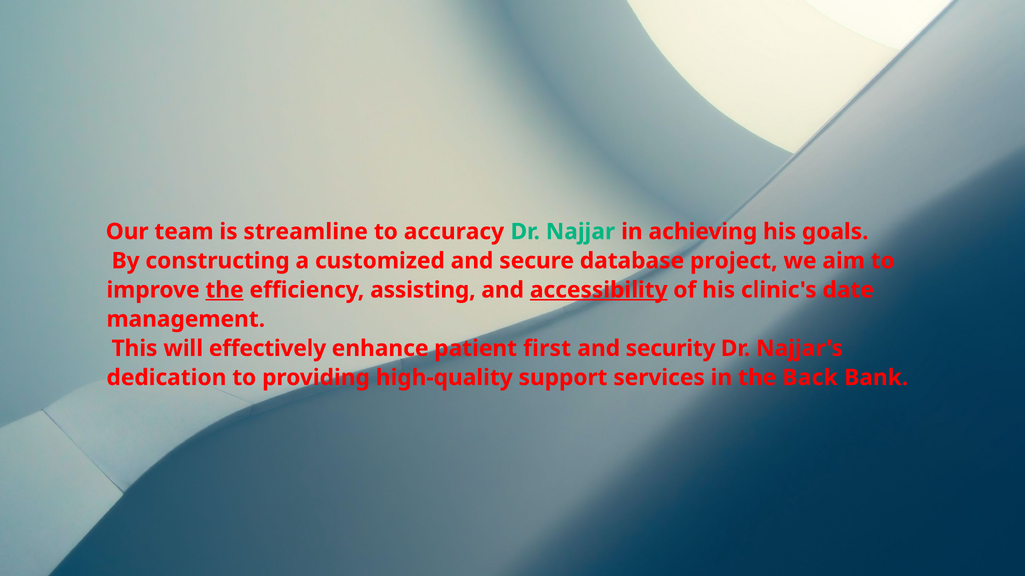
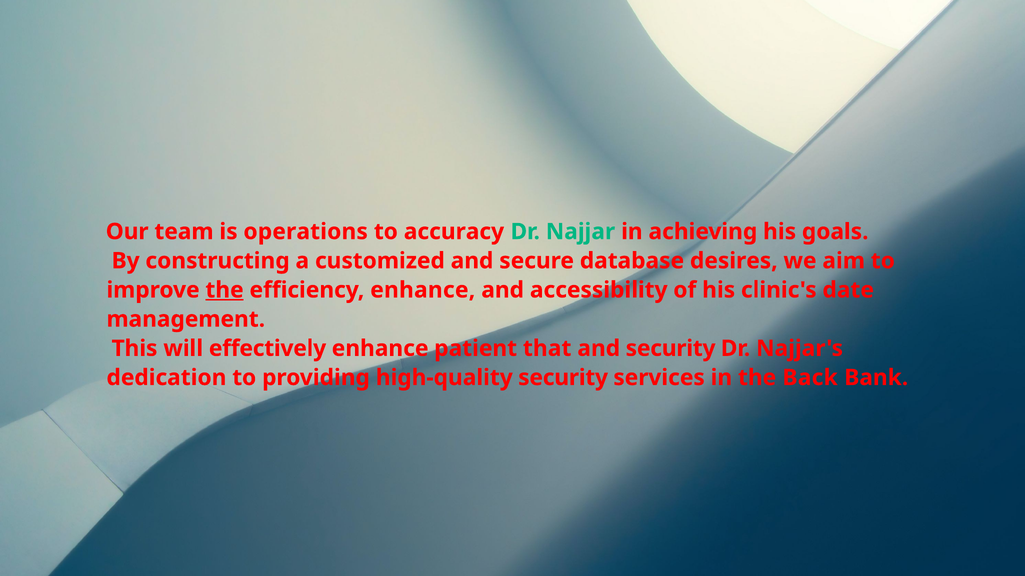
streamline: streamline -> operations
project: project -> desires
efficiency assisting: assisting -> enhance
accessibility underline: present -> none
first: first -> that
high-quality support: support -> security
